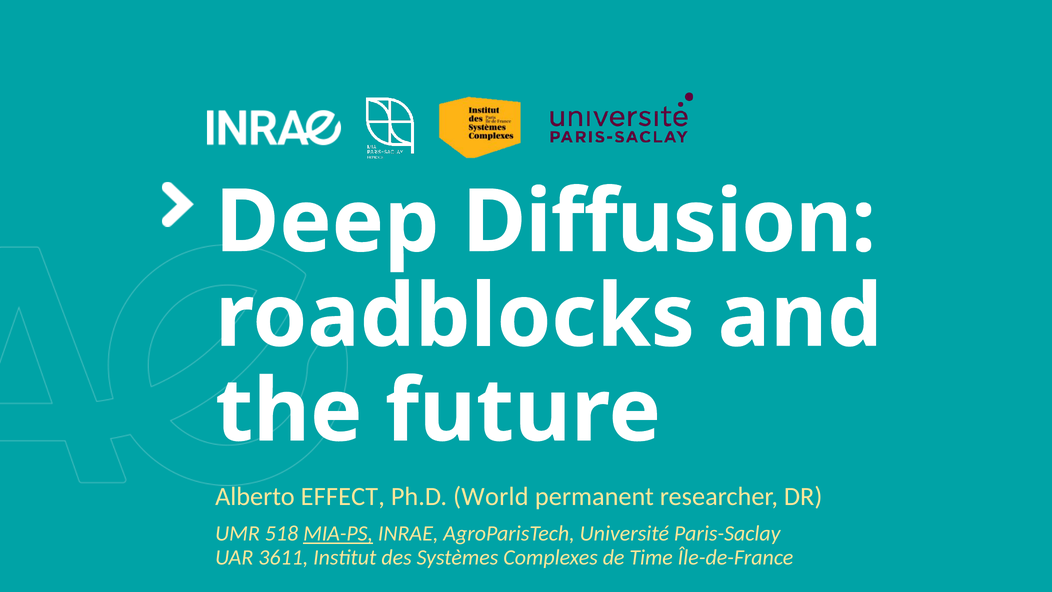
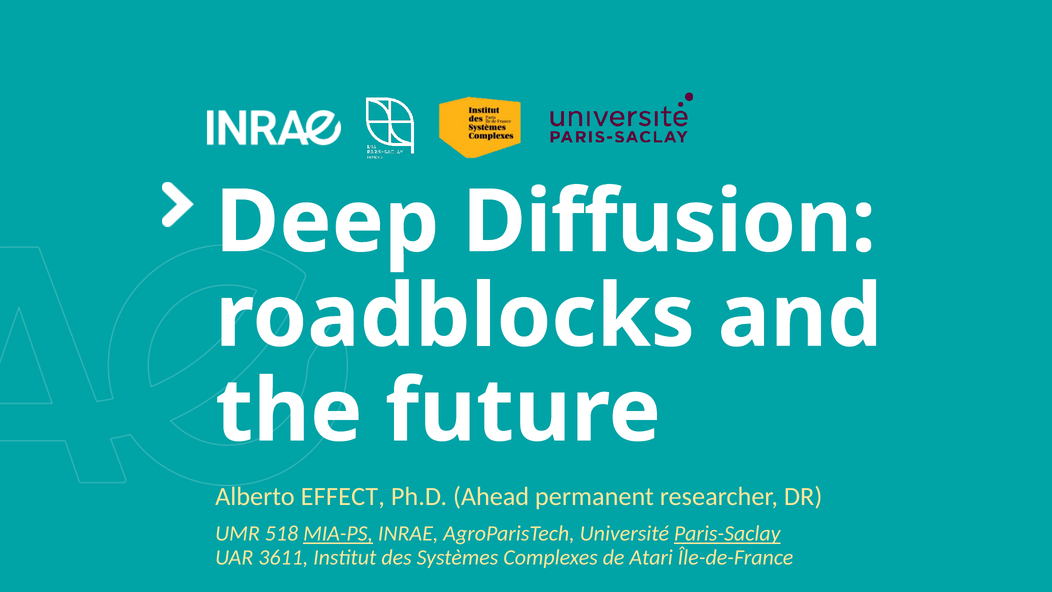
World: World -> Ahead
Paris-Saclay at (727, 533) underline: none -> present
Time: Time -> Atari
